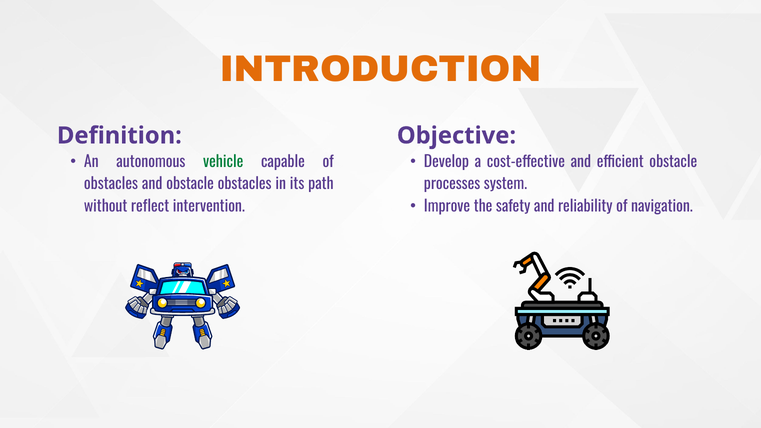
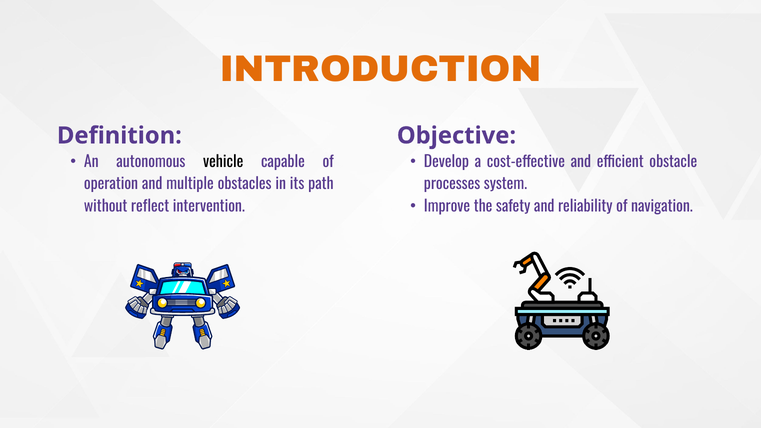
vehicle colour: green -> black
obstacles at (111, 184): obstacles -> operation
and obstacle: obstacle -> multiple
